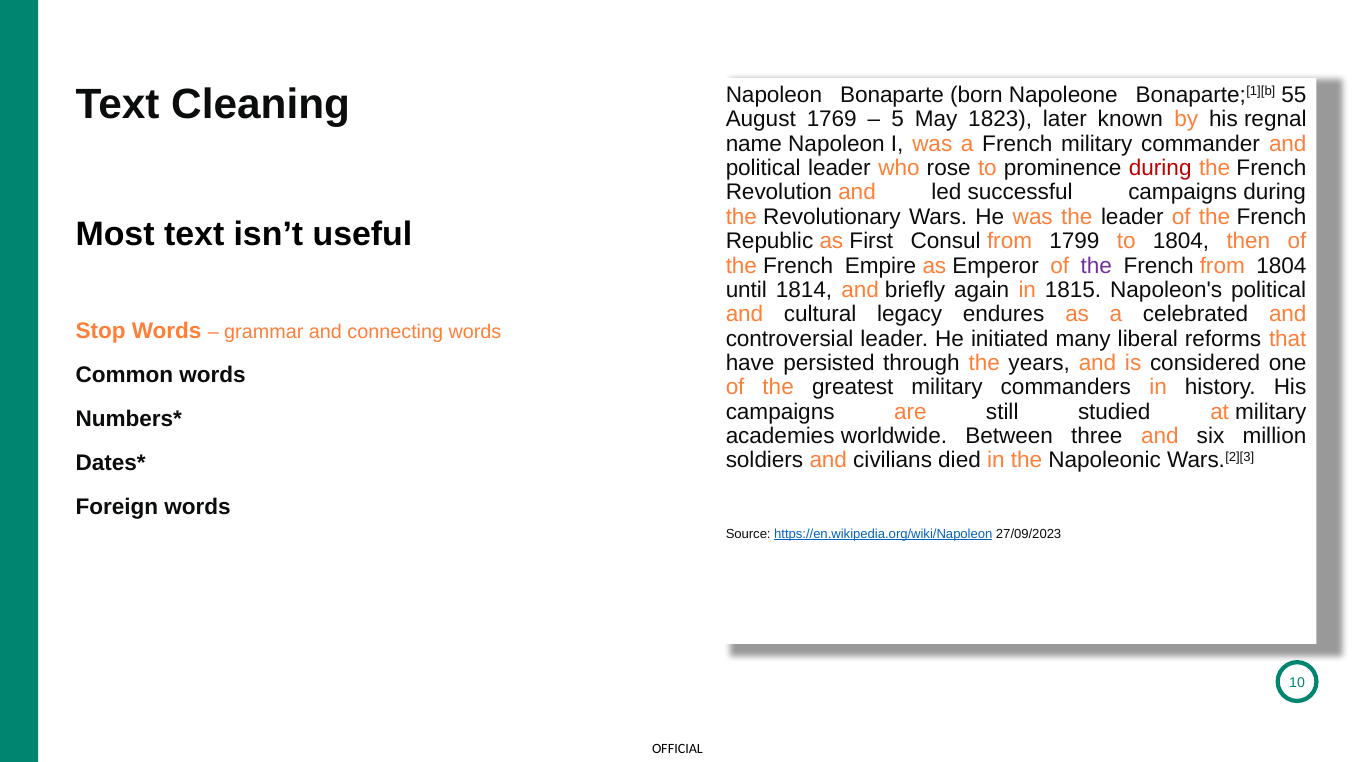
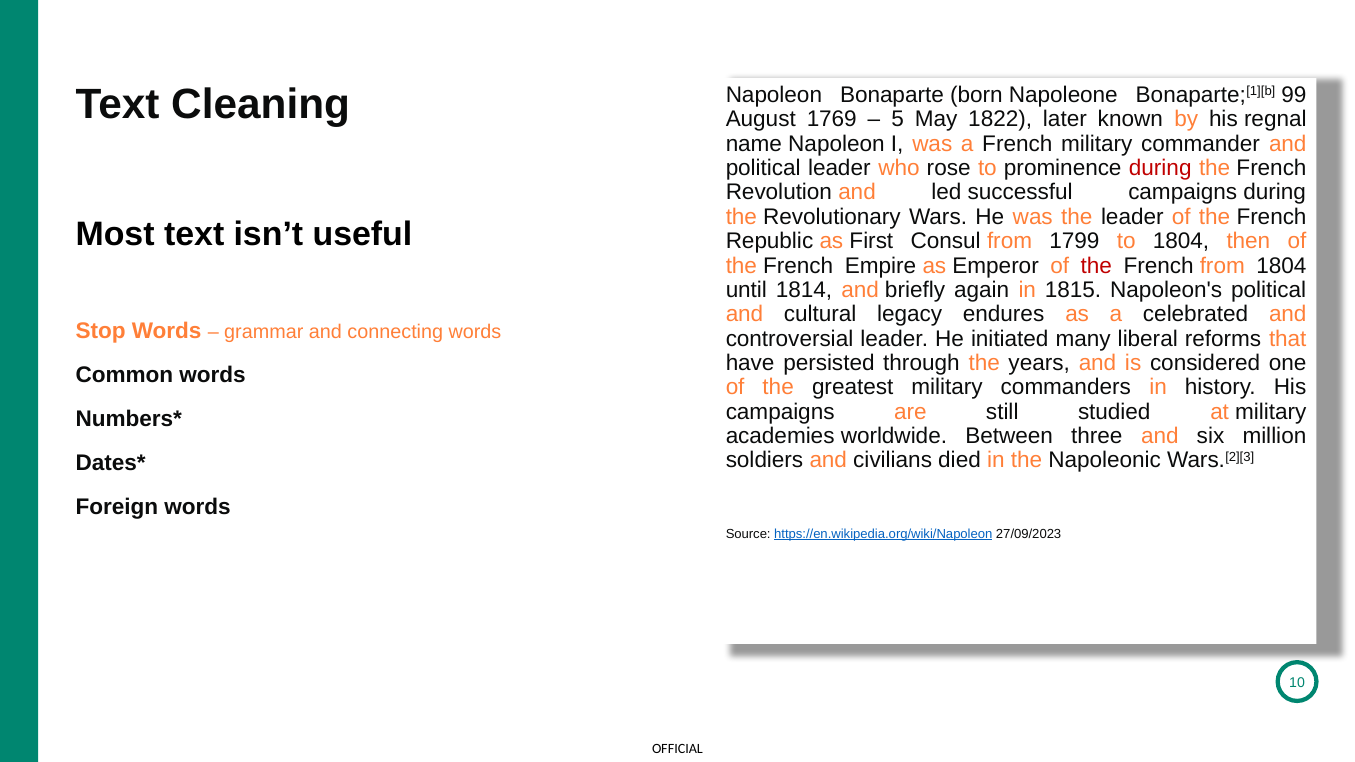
55: 55 -> 99
1823: 1823 -> 1822
the at (1096, 266) colour: purple -> red
